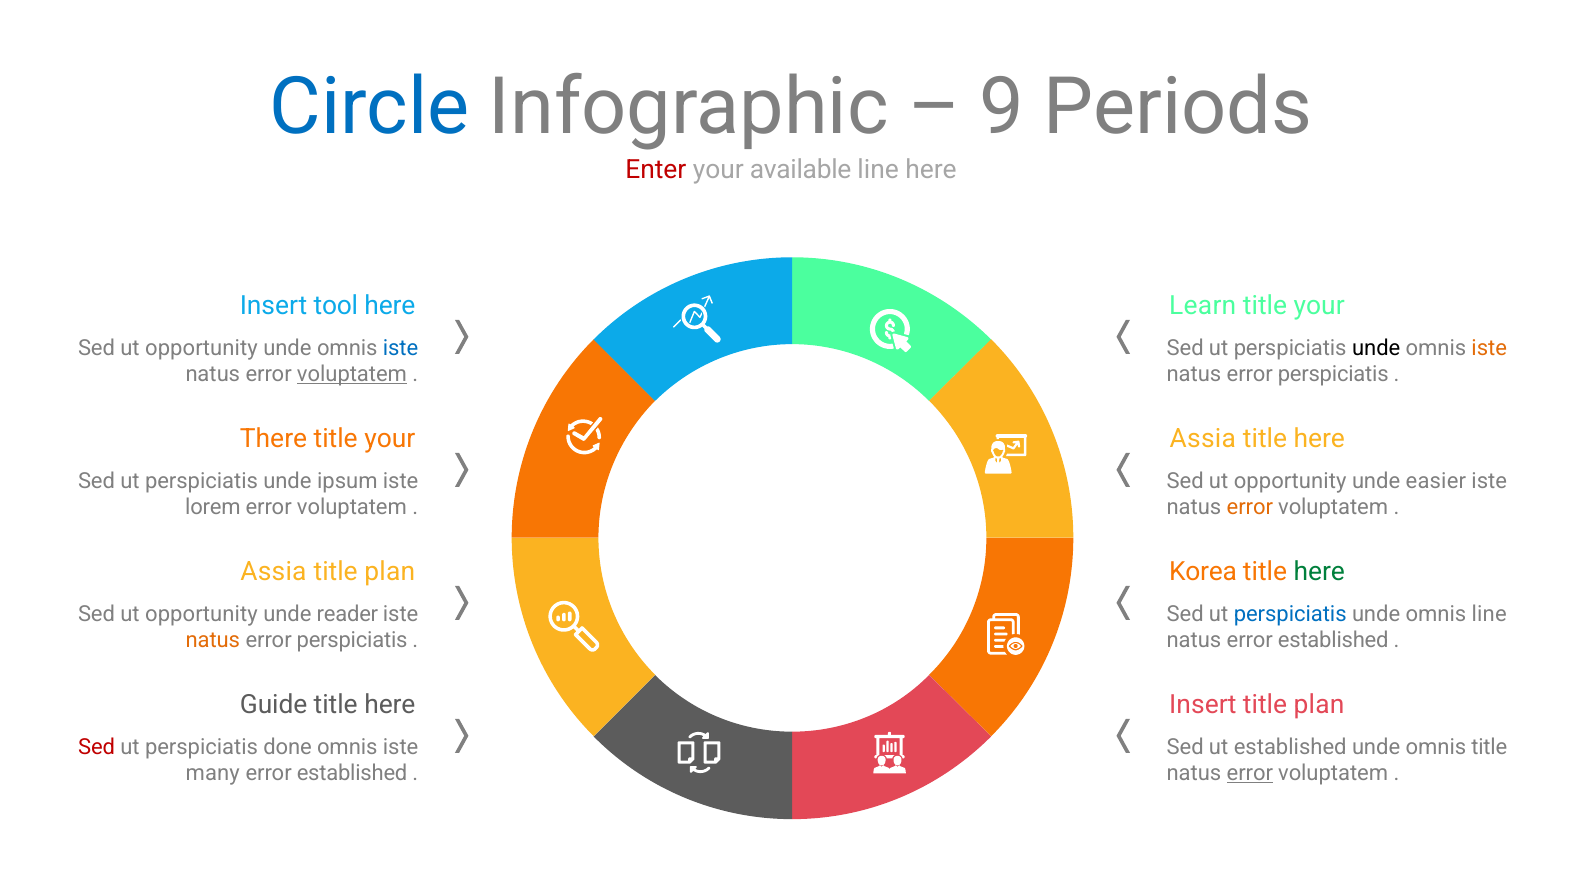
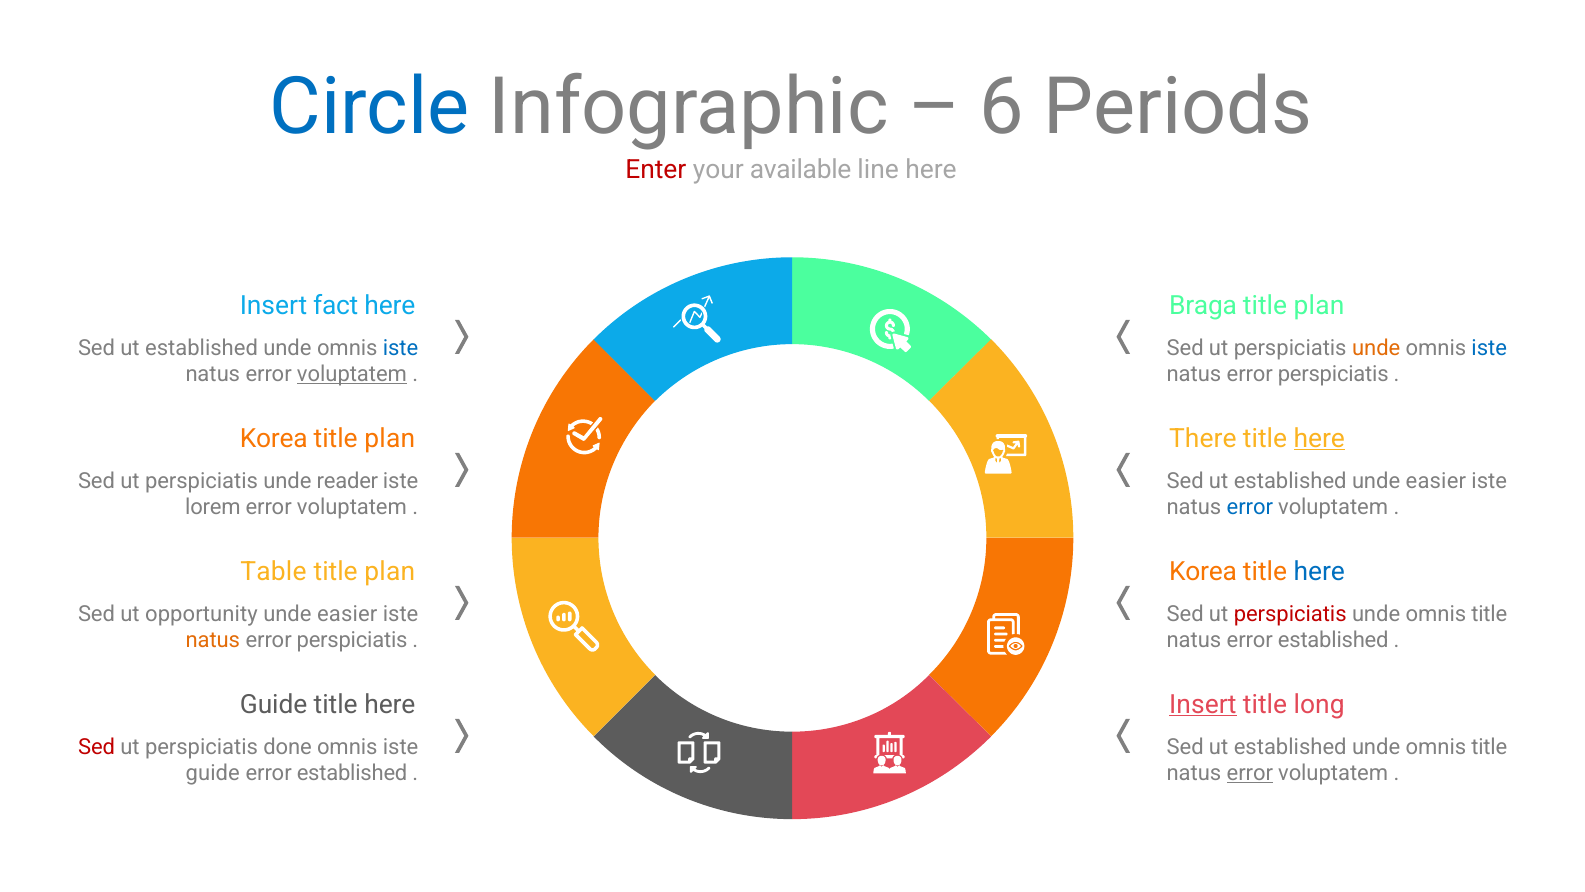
9: 9 -> 6
tool: tool -> fact
Learn: Learn -> Braga
your at (1319, 305): your -> plan
opportunity at (201, 348): opportunity -> established
unde at (1376, 348) colour: black -> orange
iste at (1489, 348) colour: orange -> blue
There at (274, 438): There -> Korea
your at (390, 438): your -> plan
Assia at (1203, 438): Assia -> There
here at (1319, 438) underline: none -> present
ipsum: ipsum -> reader
opportunity at (1290, 481): opportunity -> established
error at (1250, 507) colour: orange -> blue
Assia at (273, 571): Assia -> Table
here at (1319, 571) colour: green -> blue
reader at (347, 614): reader -> easier
perspiciatis at (1290, 614) colour: blue -> red
line at (1489, 614): line -> title
Insert at (1203, 704) underline: none -> present
plan at (1319, 704): plan -> long
many at (213, 773): many -> guide
